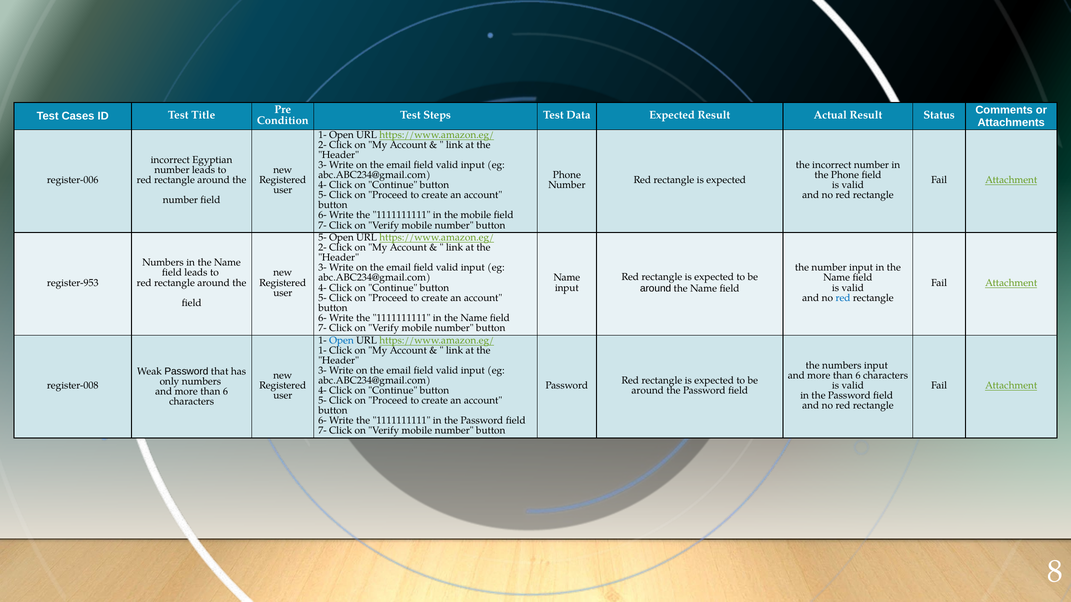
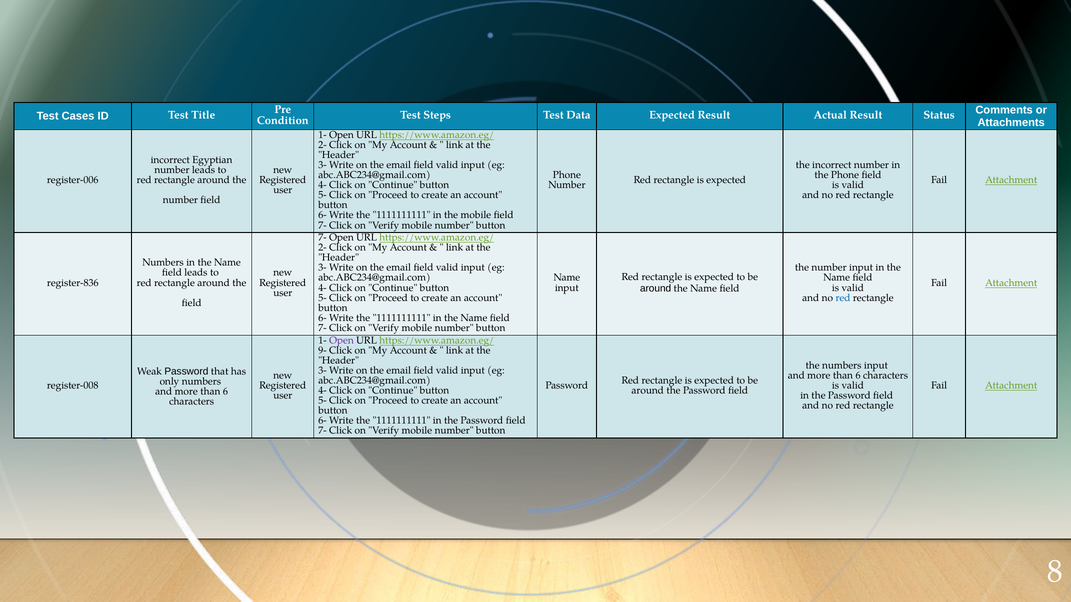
5- at (322, 238): 5- -> 7-
register-953: register-953 -> register-836
Open at (341, 340) colour: blue -> purple
1- at (322, 351): 1- -> 9-
